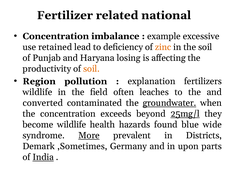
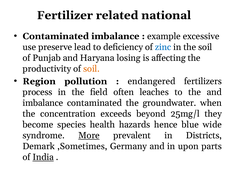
Concentration at (56, 36): Concentration -> Contaminated
retained: retained -> preserve
zinc colour: orange -> blue
explanation: explanation -> endangered
wildlife at (37, 92): wildlife -> process
converted at (43, 103): converted -> imbalance
groundwater underline: present -> none
25mg/l underline: present -> none
become wildlife: wildlife -> species
found: found -> hence
